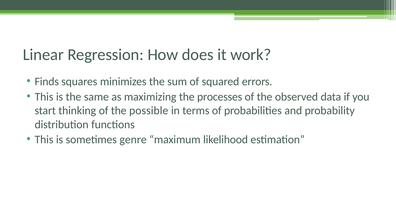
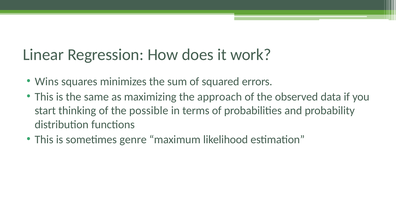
Finds: Finds -> Wins
processes: processes -> approach
